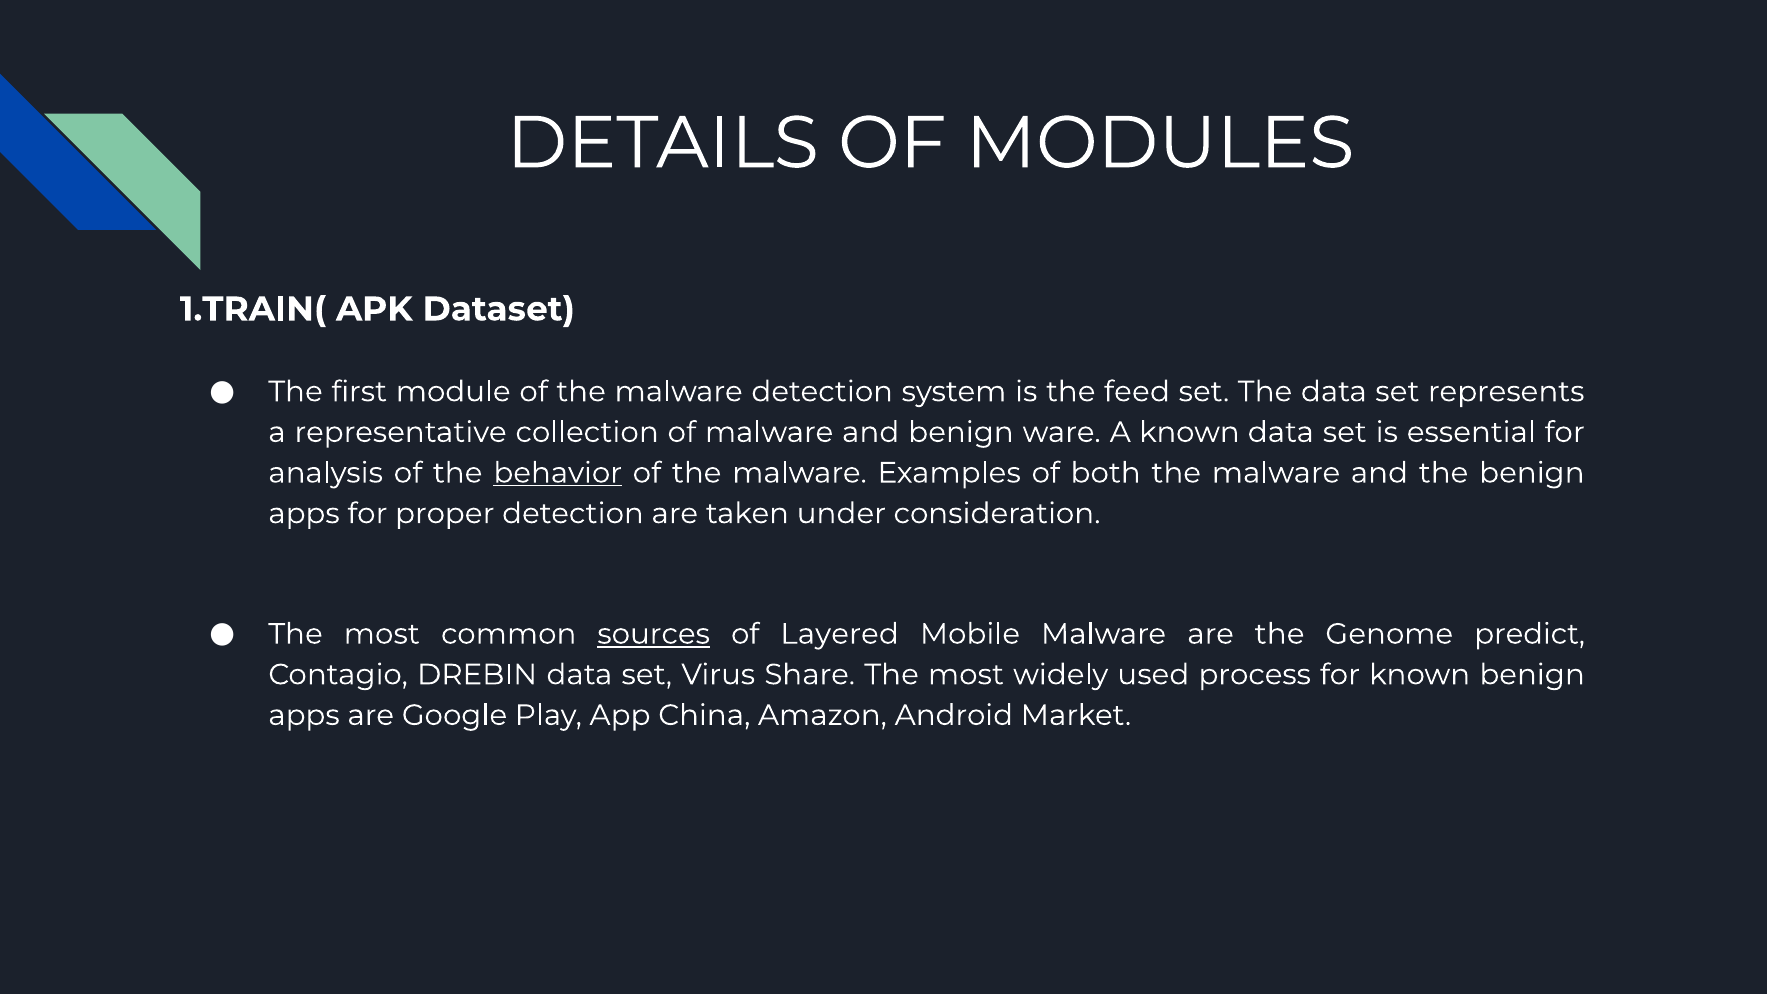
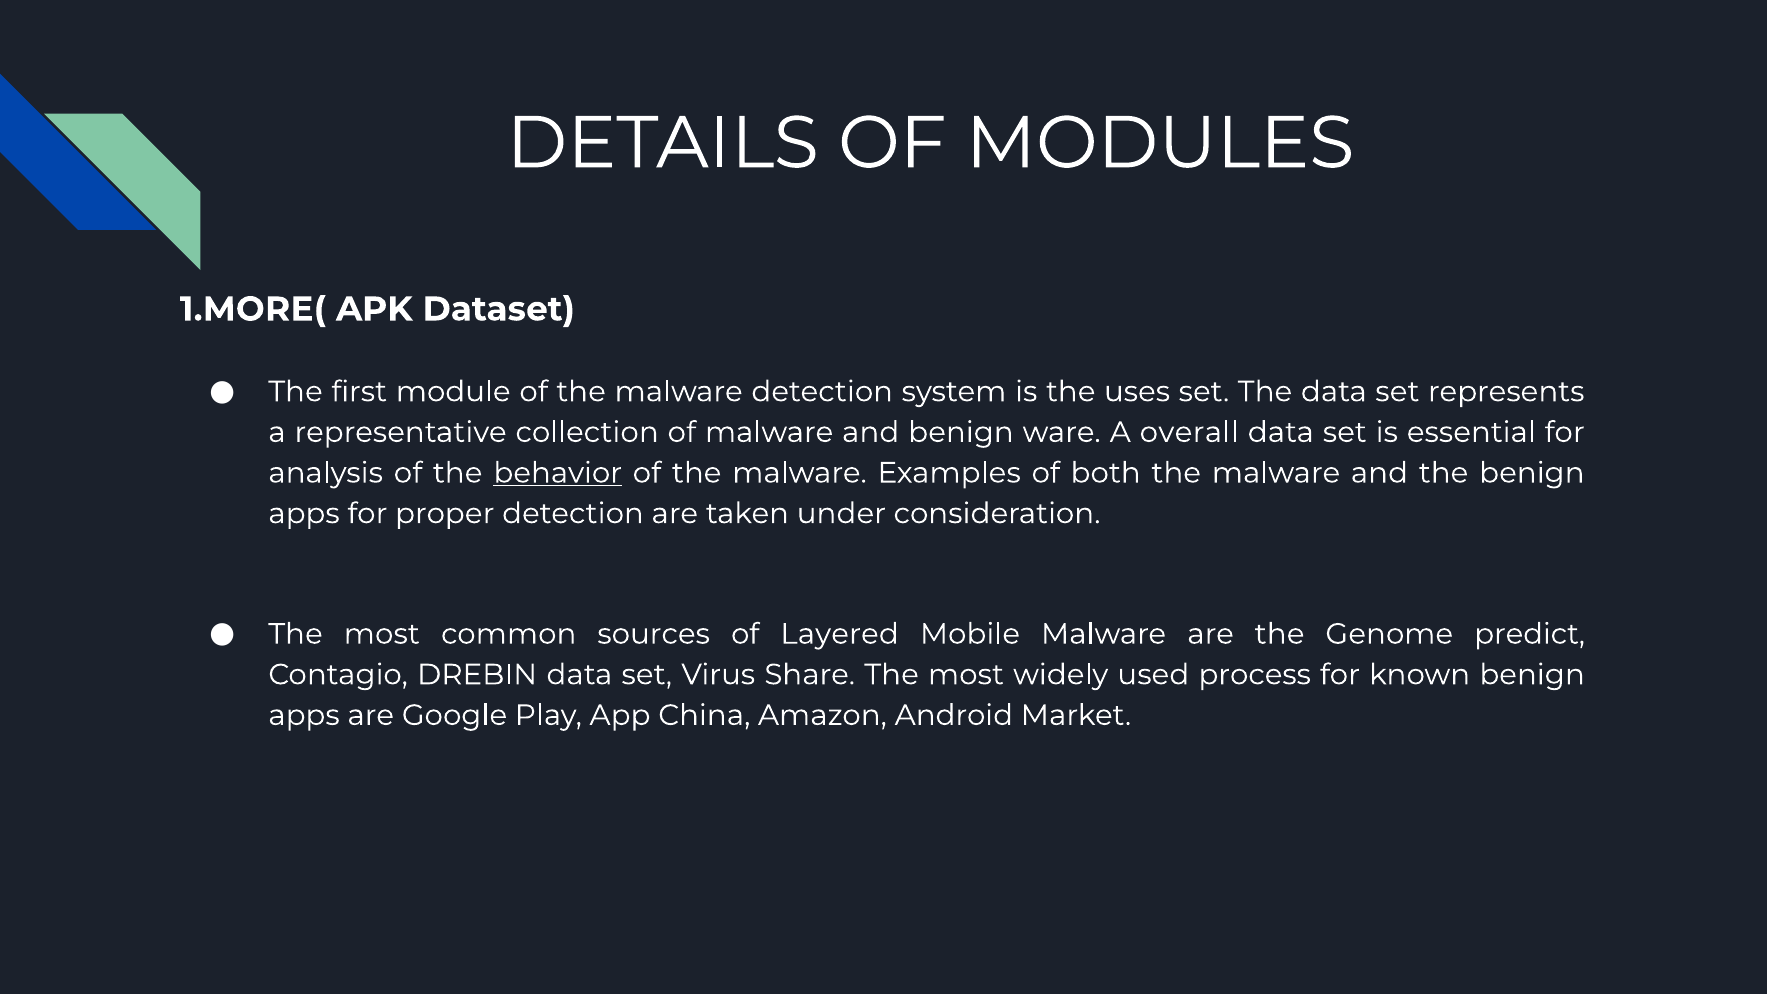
1.TRAIN(: 1.TRAIN( -> 1.MORE(
feed: feed -> uses
A known: known -> overall
sources underline: present -> none
